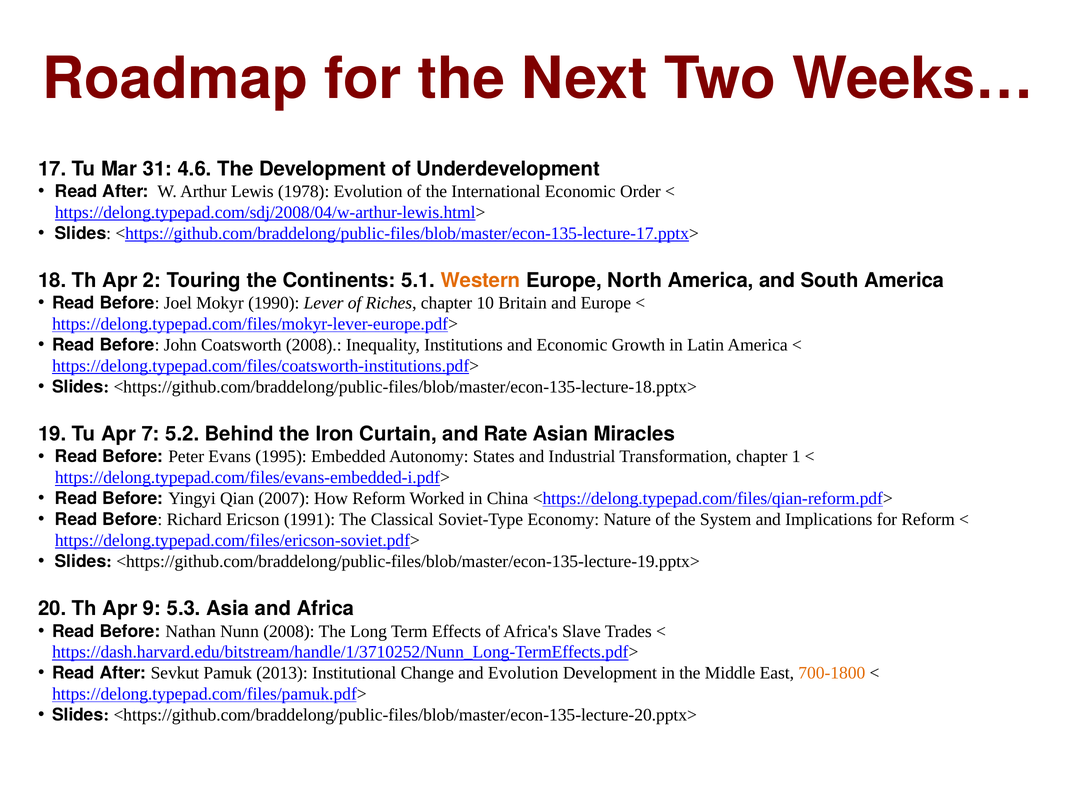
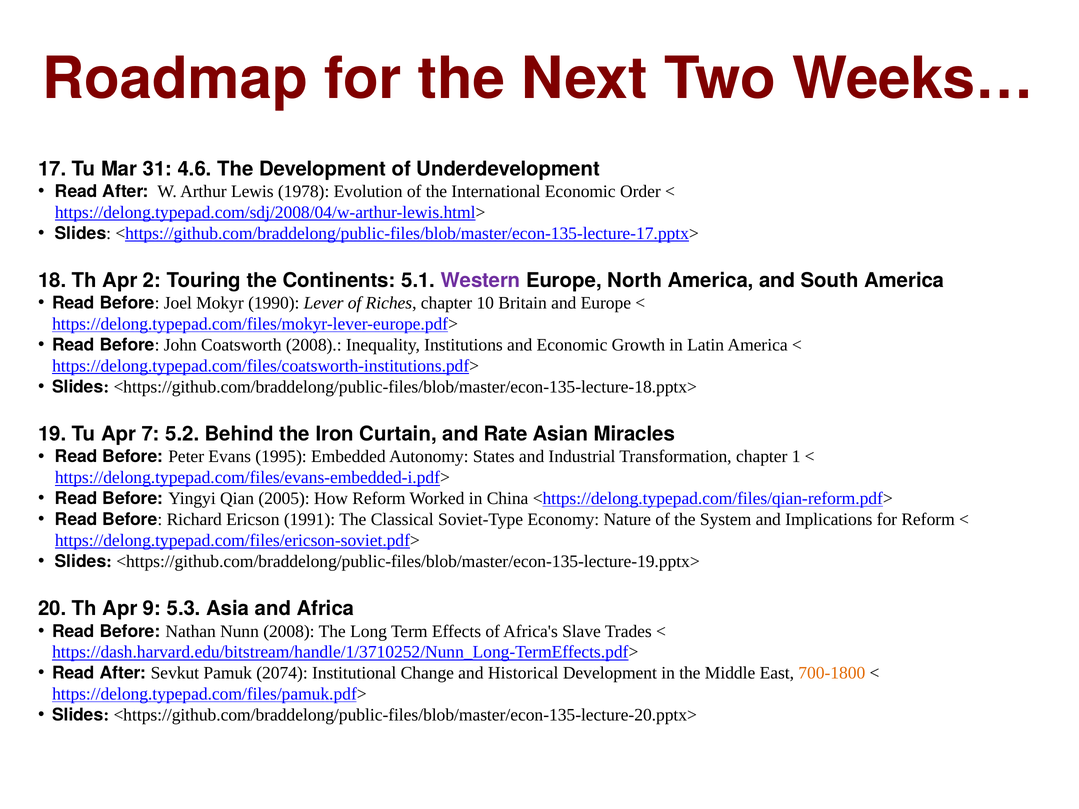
Western colour: orange -> purple
2007: 2007 -> 2005
2013: 2013 -> 2074
and Evolution: Evolution -> Historical
